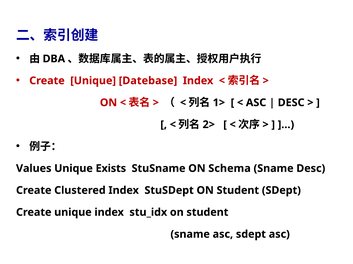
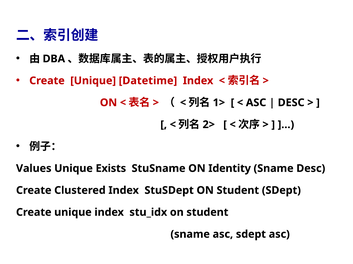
Datebase: Datebase -> Datetime
Schema: Schema -> Identity
